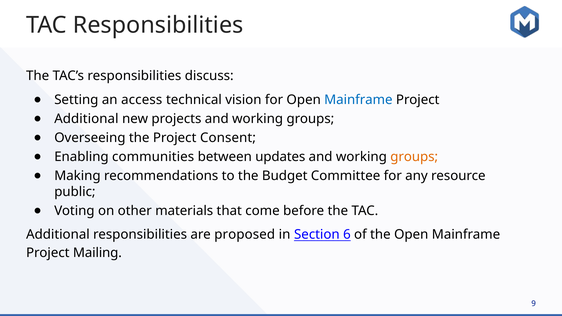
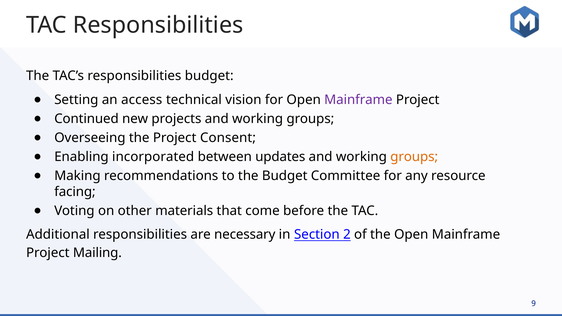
responsibilities discuss: discuss -> budget
Mainframe at (358, 100) colour: blue -> purple
Additional at (86, 119): Additional -> Continued
communities: communities -> incorporated
public: public -> facing
proposed: proposed -> necessary
6: 6 -> 2
